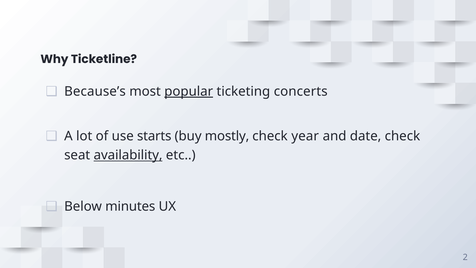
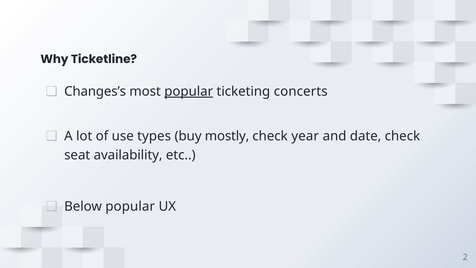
Because’s: Because’s -> Changes’s
starts: starts -> types
availability underline: present -> none
Below minutes: minutes -> popular
